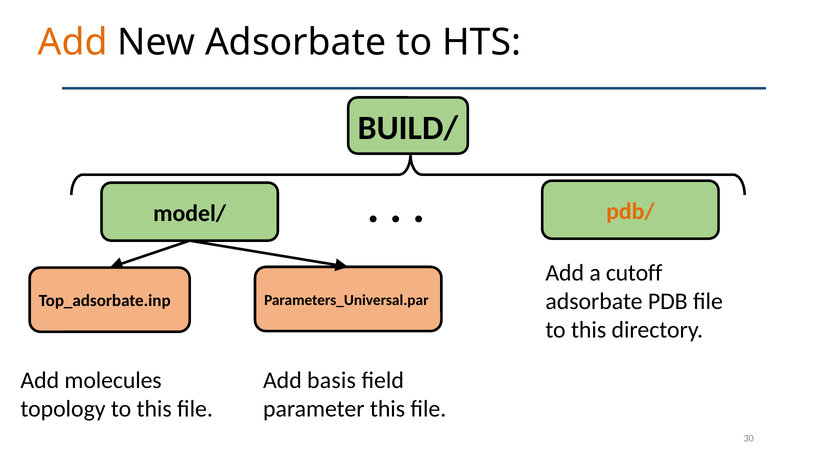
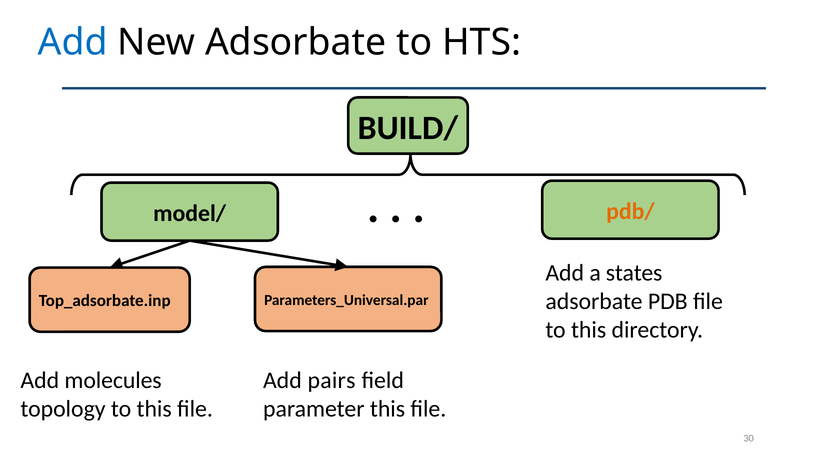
Add at (73, 42) colour: orange -> blue
cutoff: cutoff -> states
basis: basis -> pairs
